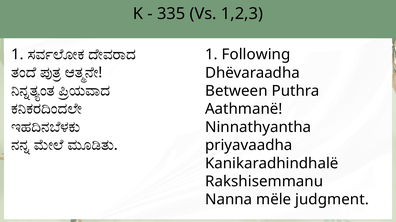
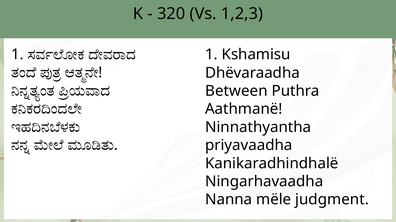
335: 335 -> 320
Following: Following -> Kshamisu
Rakshisemmanu: Rakshisemmanu -> Ningarhavaadha
